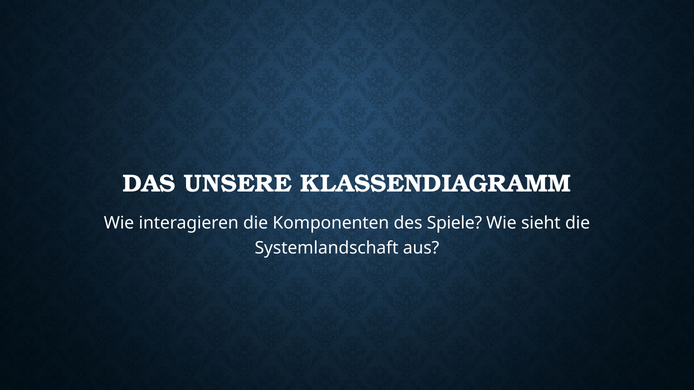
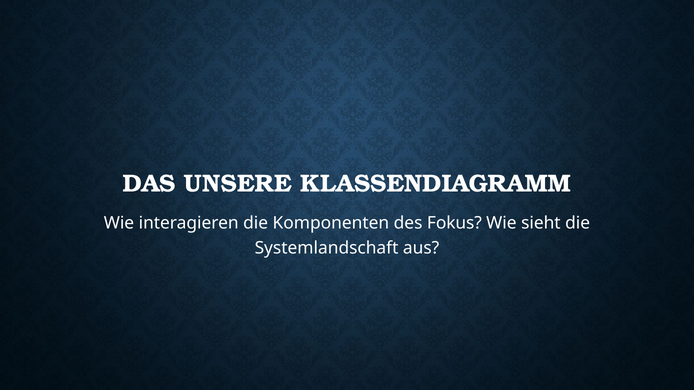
Spiele: Spiele -> Fokus
